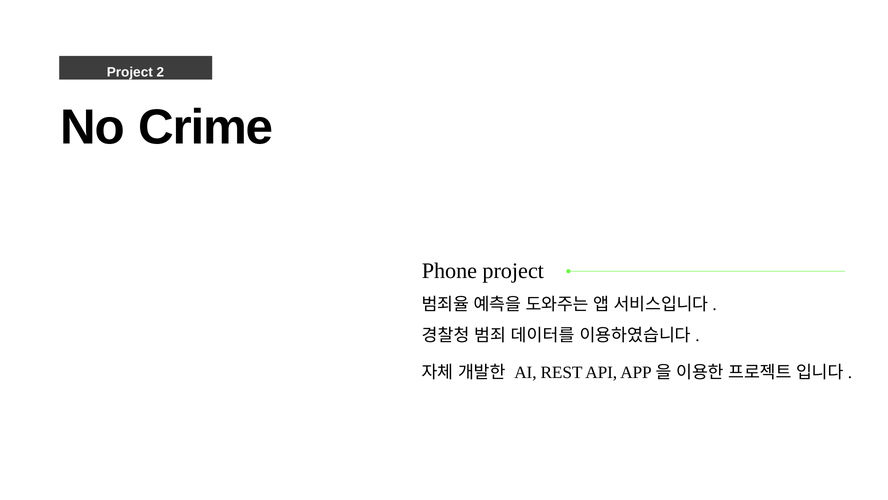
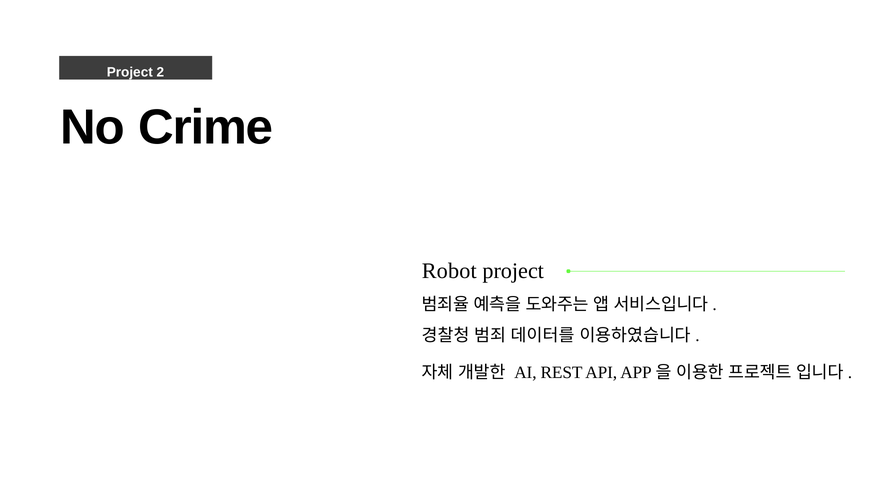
Phone: Phone -> Robot
